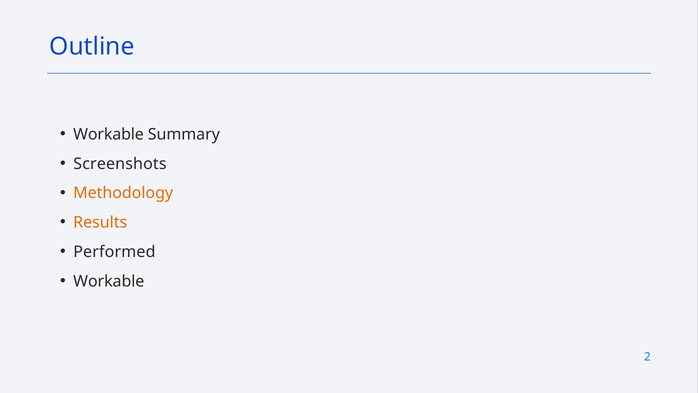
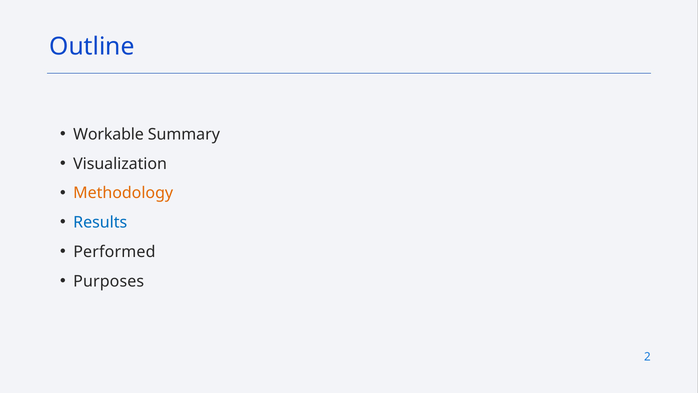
Screenshots: Screenshots -> Visualization
Results colour: orange -> blue
Workable at (109, 281): Workable -> Purposes
